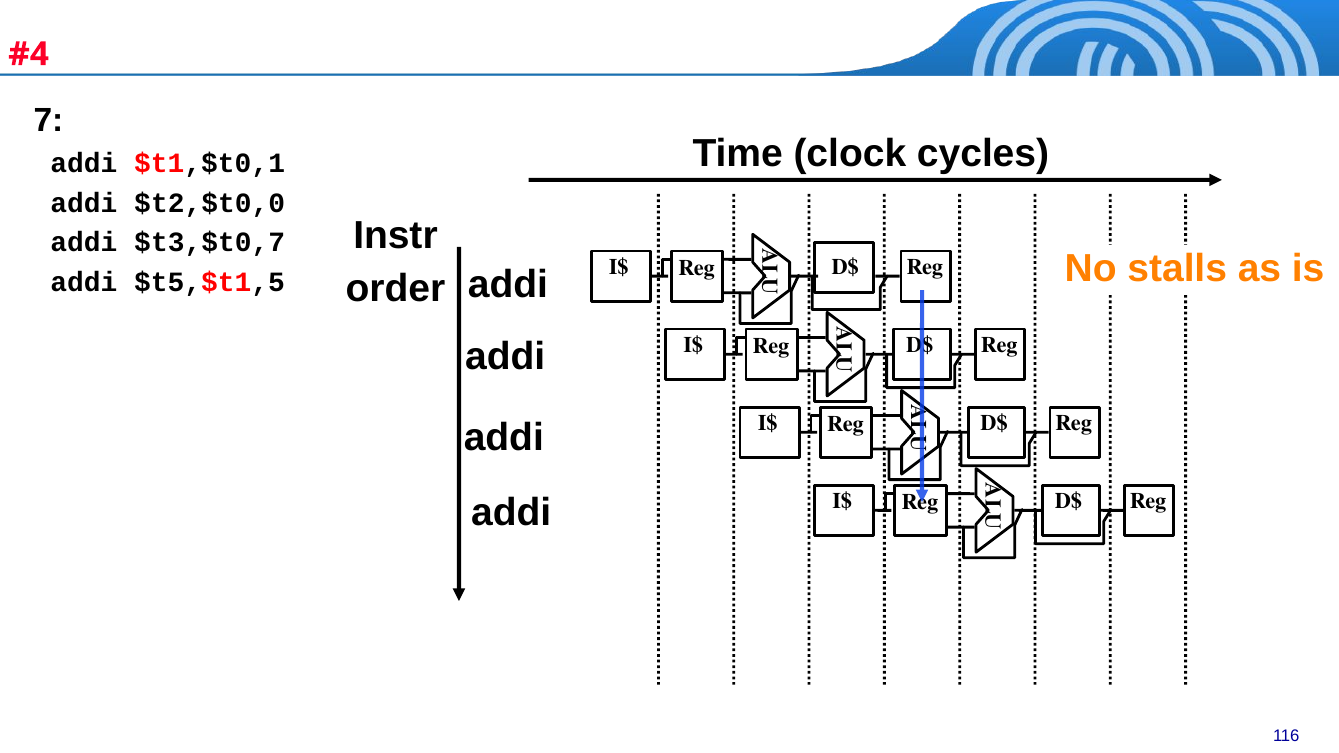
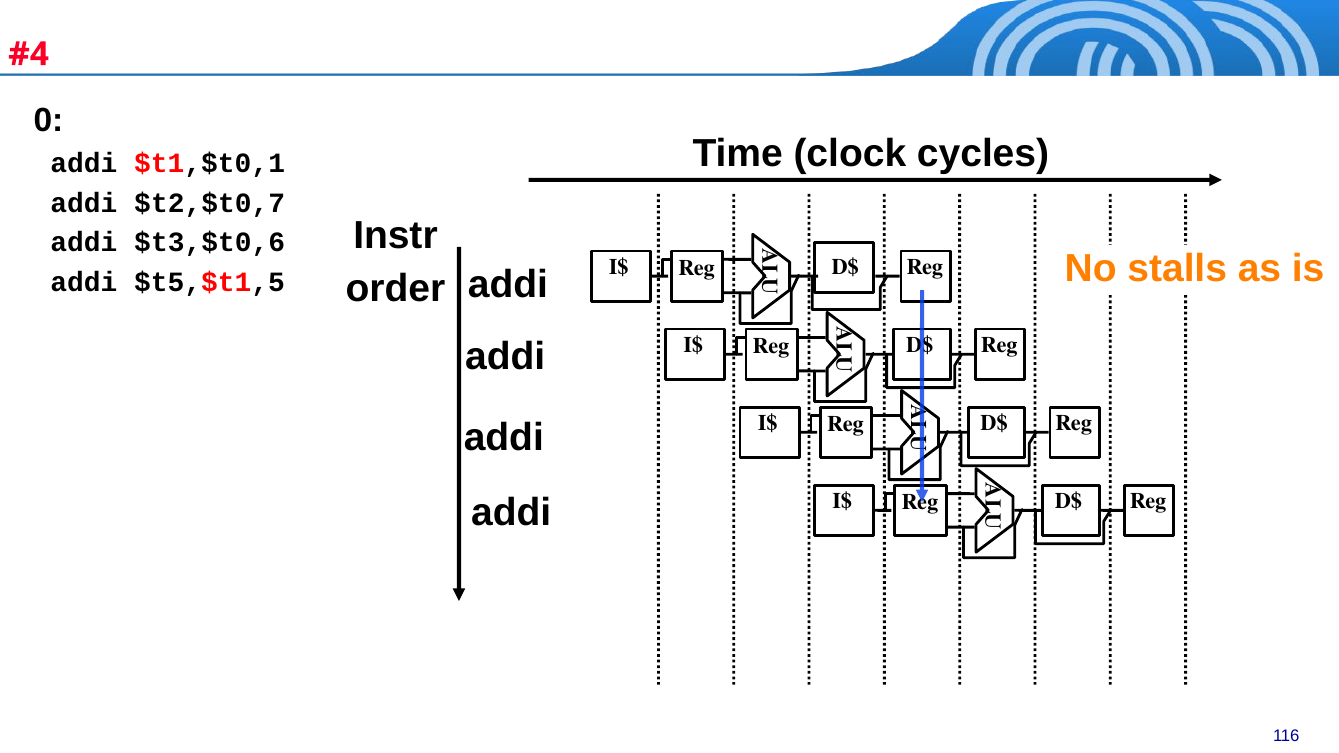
7: 7 -> 0
$t2,$t0,0: $t2,$t0,0 -> $t2,$t0,7
$t3,$t0,7: $t3,$t0,7 -> $t3,$t0,6
